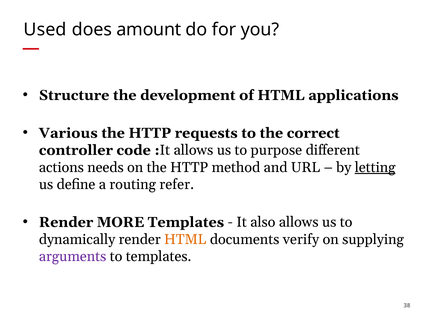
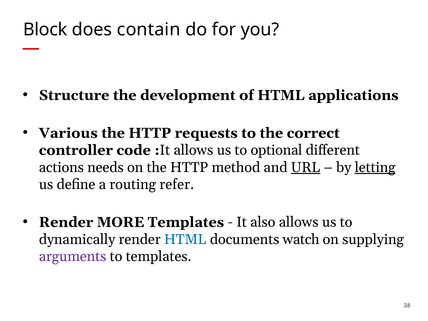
Used: Used -> Block
amount: amount -> contain
purpose: purpose -> optional
URL underline: none -> present
HTML at (185, 239) colour: orange -> blue
verify: verify -> watch
